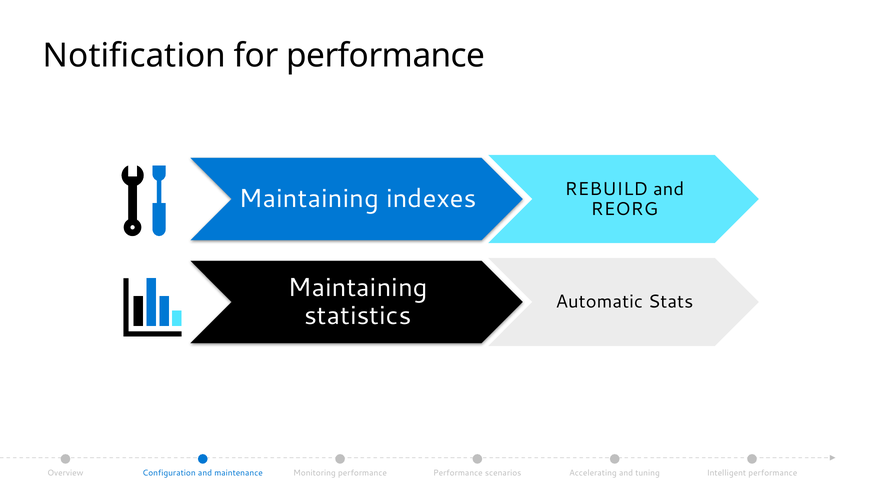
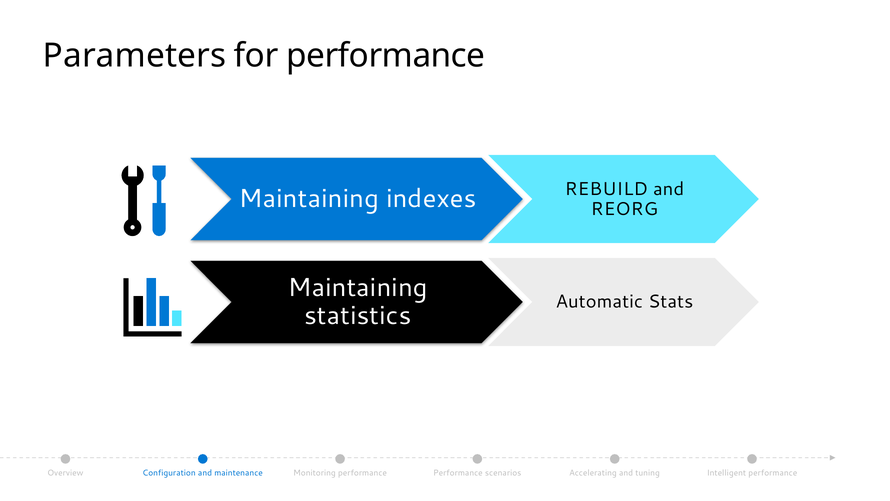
Notification: Notification -> Parameters
